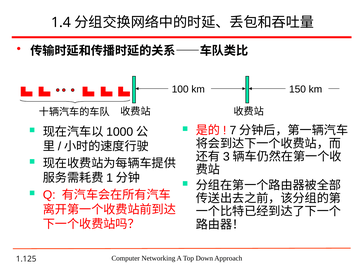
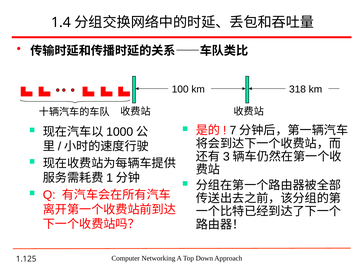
150: 150 -> 318
